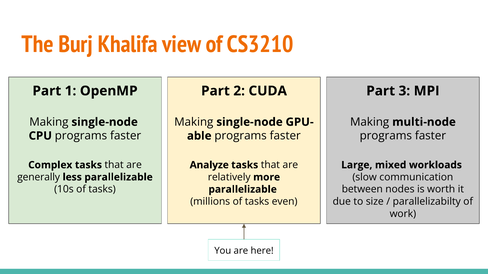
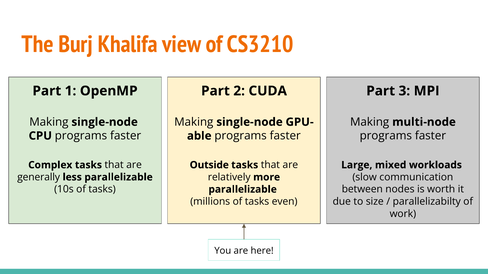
Analyze: Analyze -> Outside
